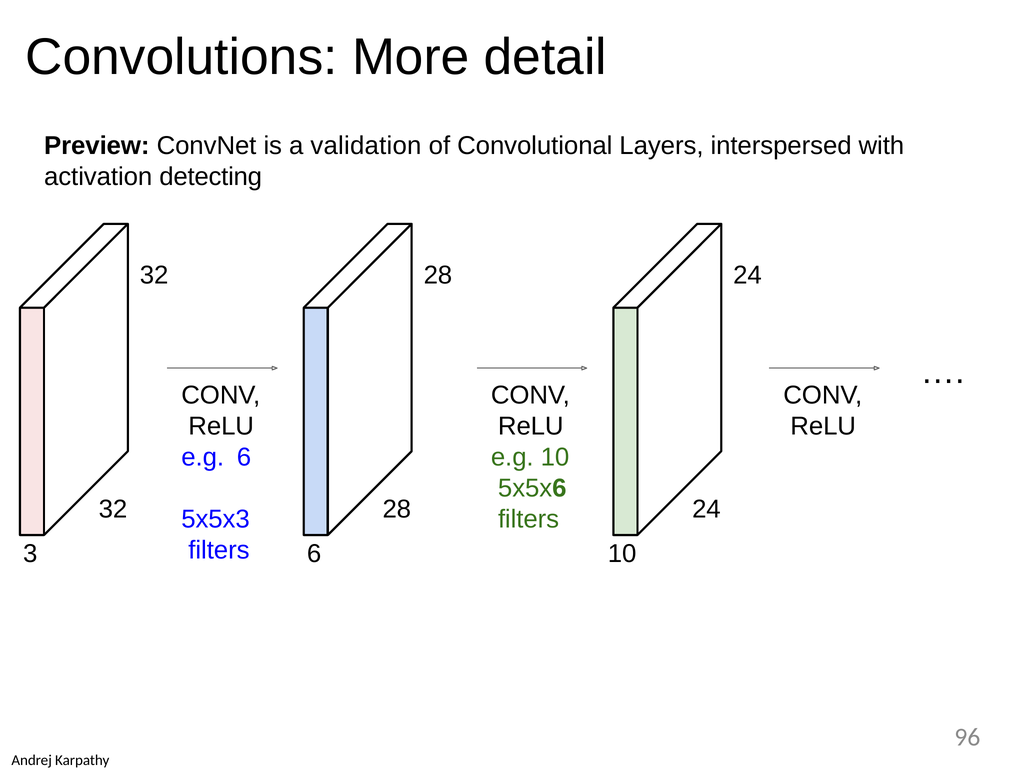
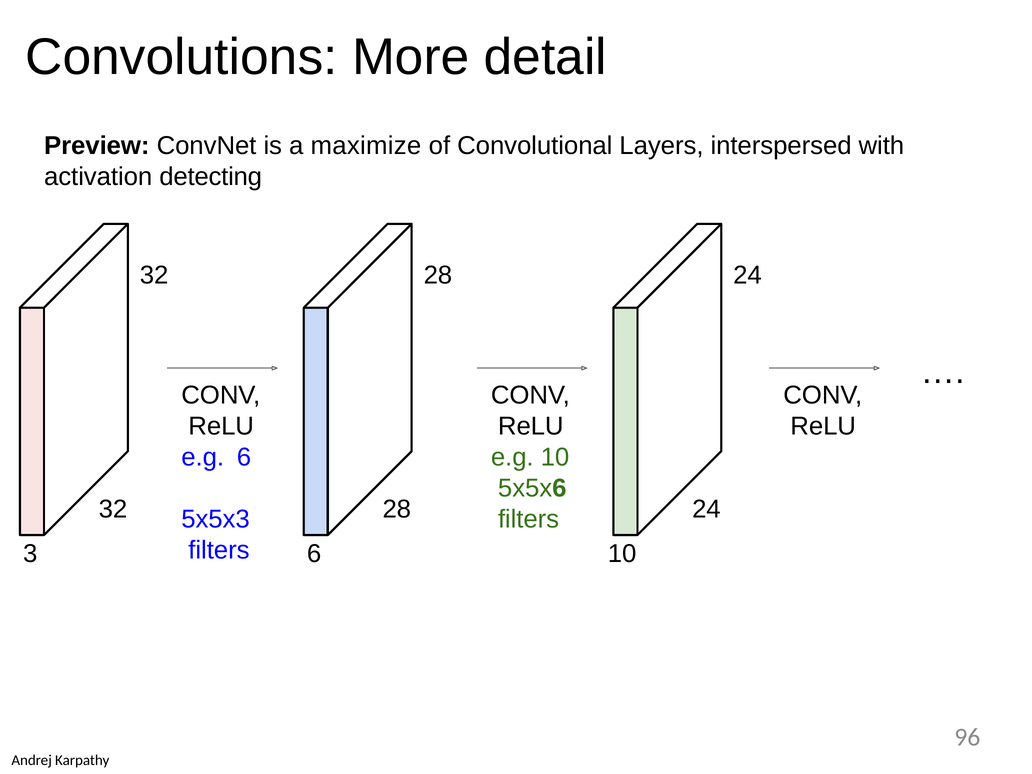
validation: validation -> maximize
